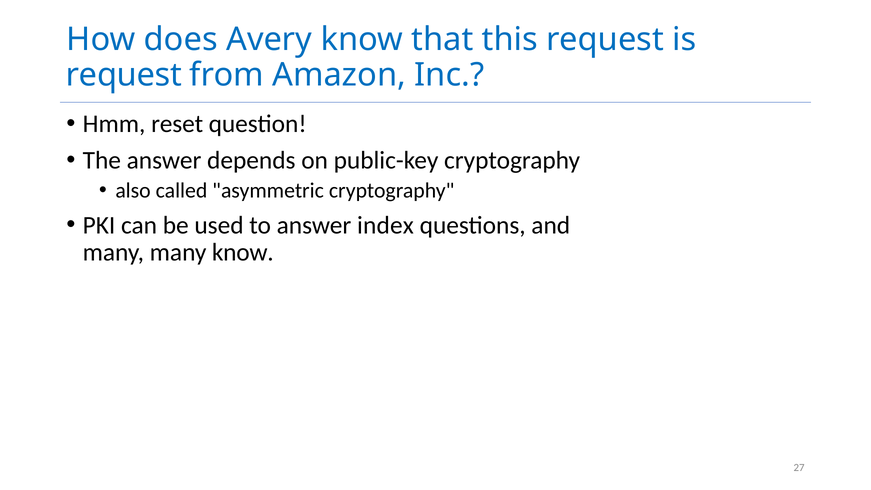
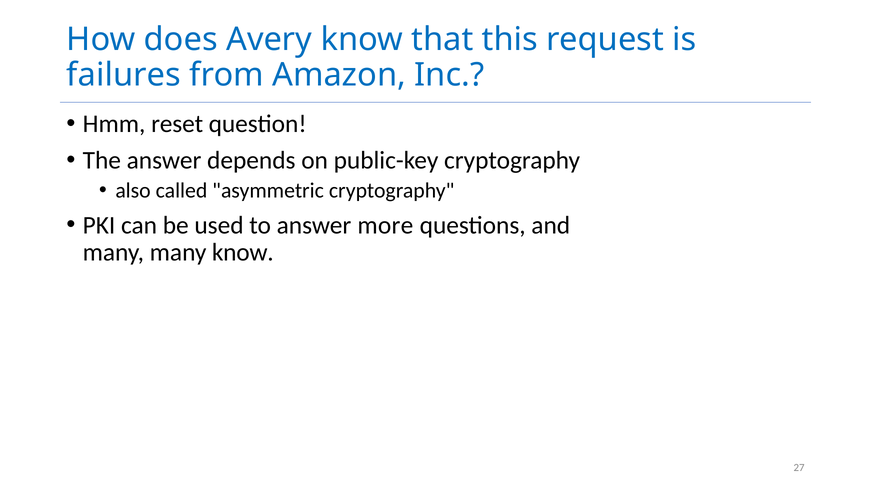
request at (124, 75): request -> failures
index: index -> more
